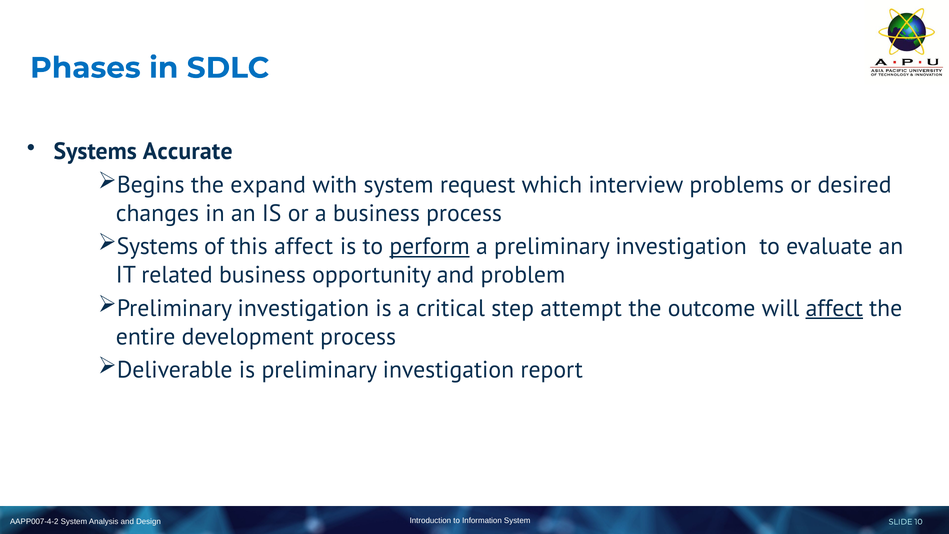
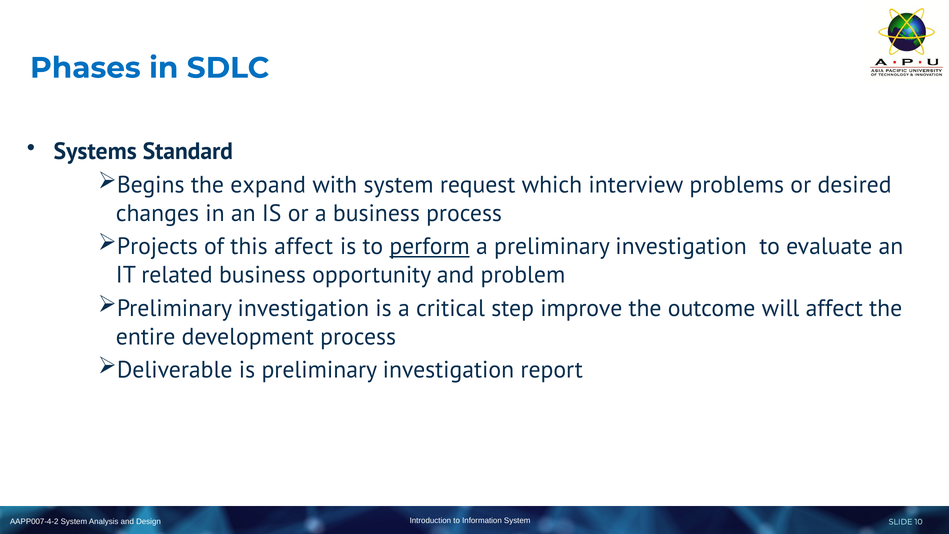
Accurate: Accurate -> Standard
Systems at (157, 246): Systems -> Projects
attempt: attempt -> improve
affect at (834, 308) underline: present -> none
